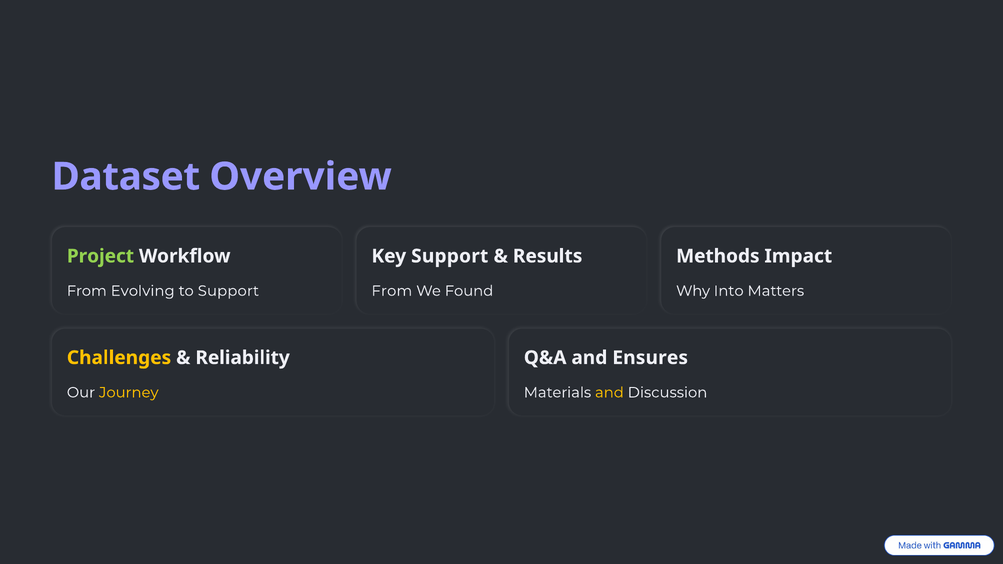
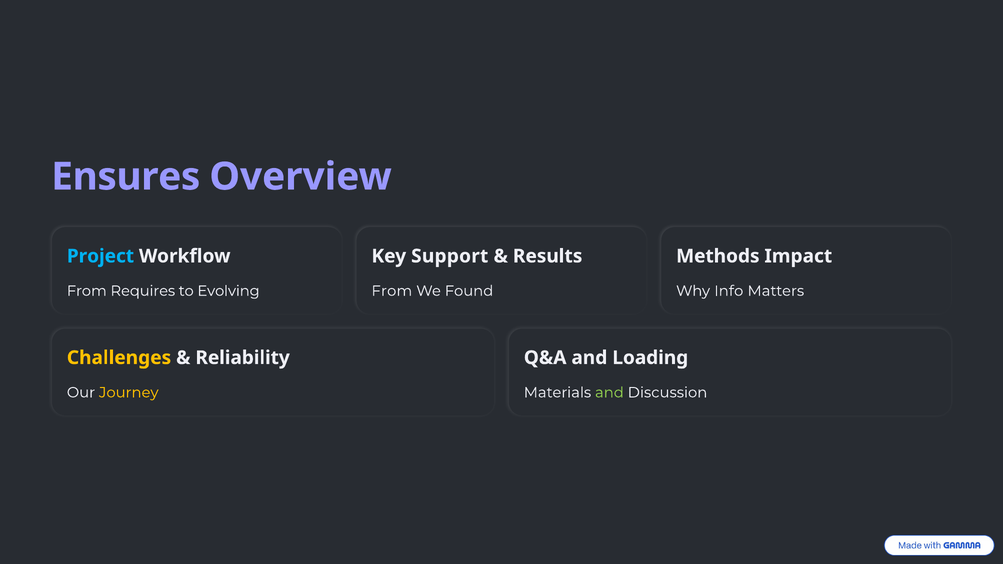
Dataset: Dataset -> Ensures
Project colour: light green -> light blue
Evolving: Evolving -> Requires
to Support: Support -> Evolving
Into: Into -> Info
Ensures: Ensures -> Loading
and at (609, 393) colour: yellow -> light green
